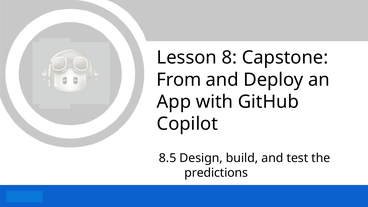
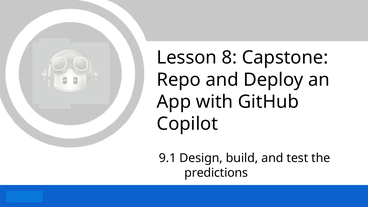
From: From -> Repo
8.5: 8.5 -> 9.1
